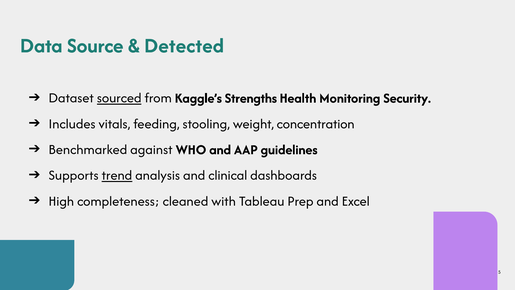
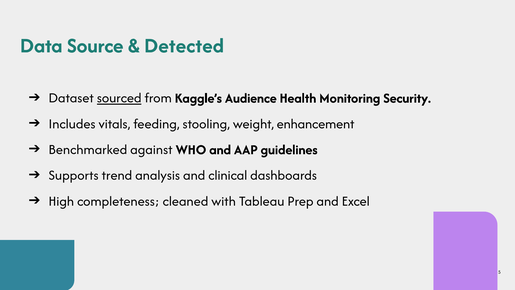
Strengths: Strengths -> Audience
concentration: concentration -> enhancement
trend underline: present -> none
